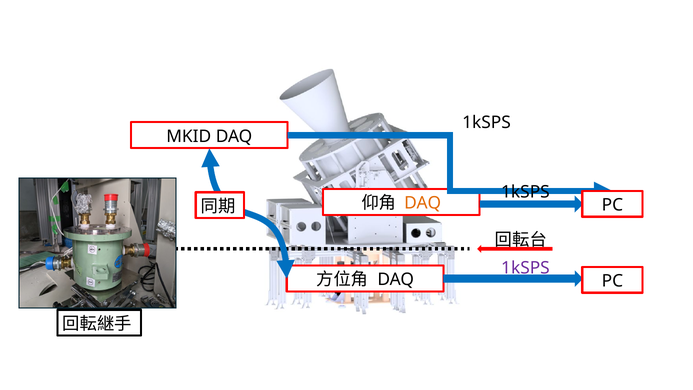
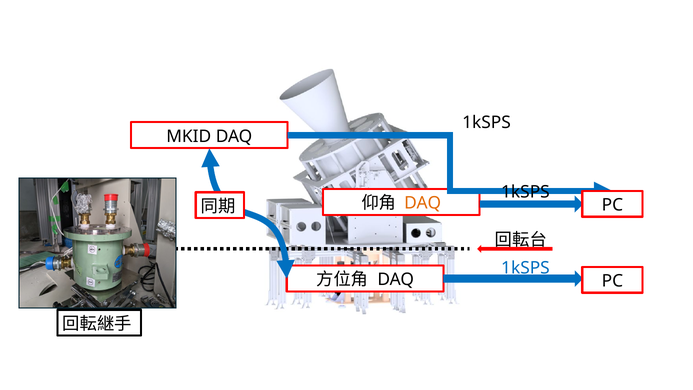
1kSPS at (525, 268) colour: purple -> blue
